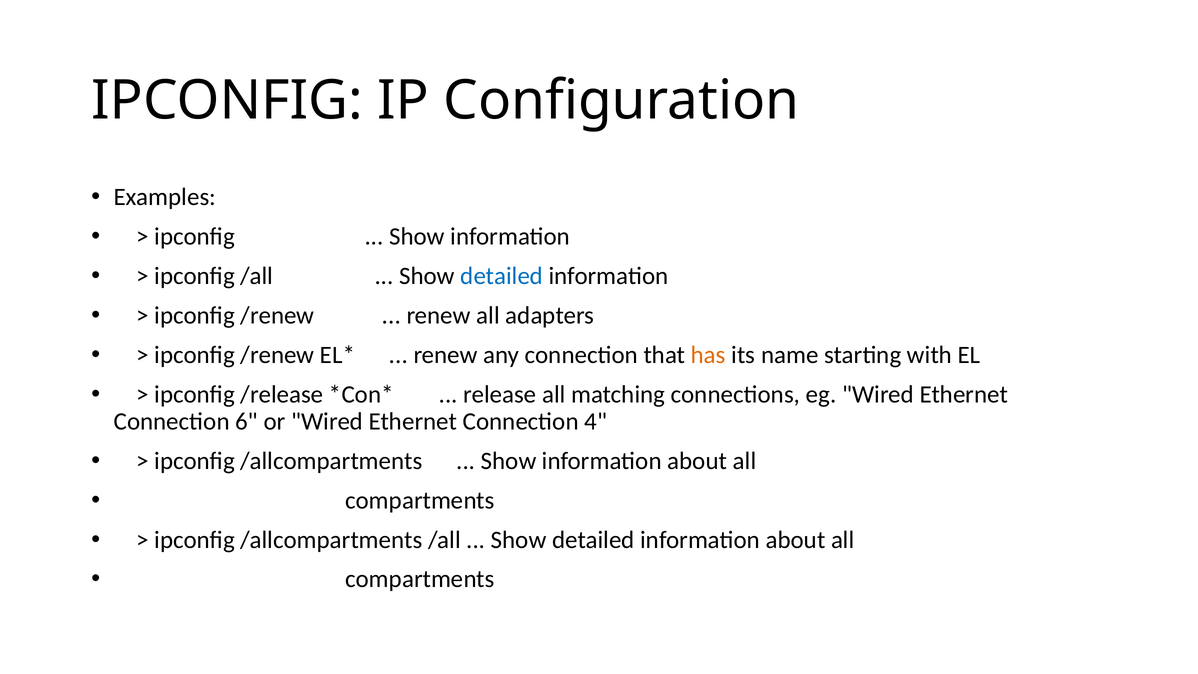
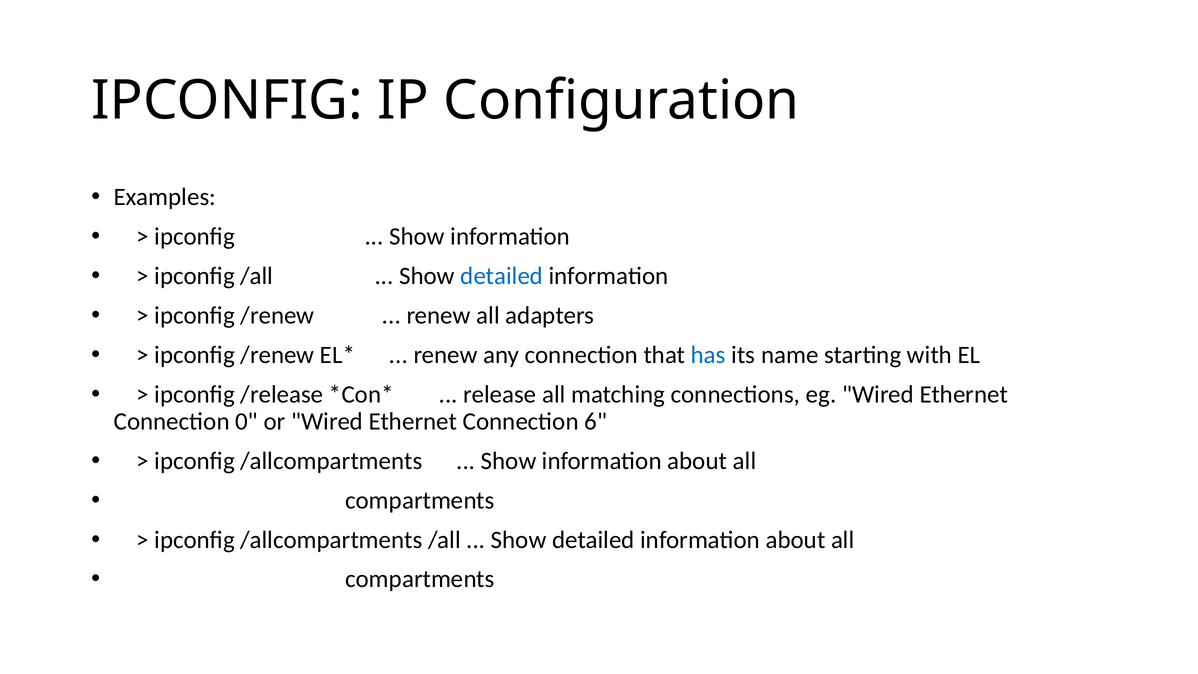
has colour: orange -> blue
6: 6 -> 0
4: 4 -> 6
